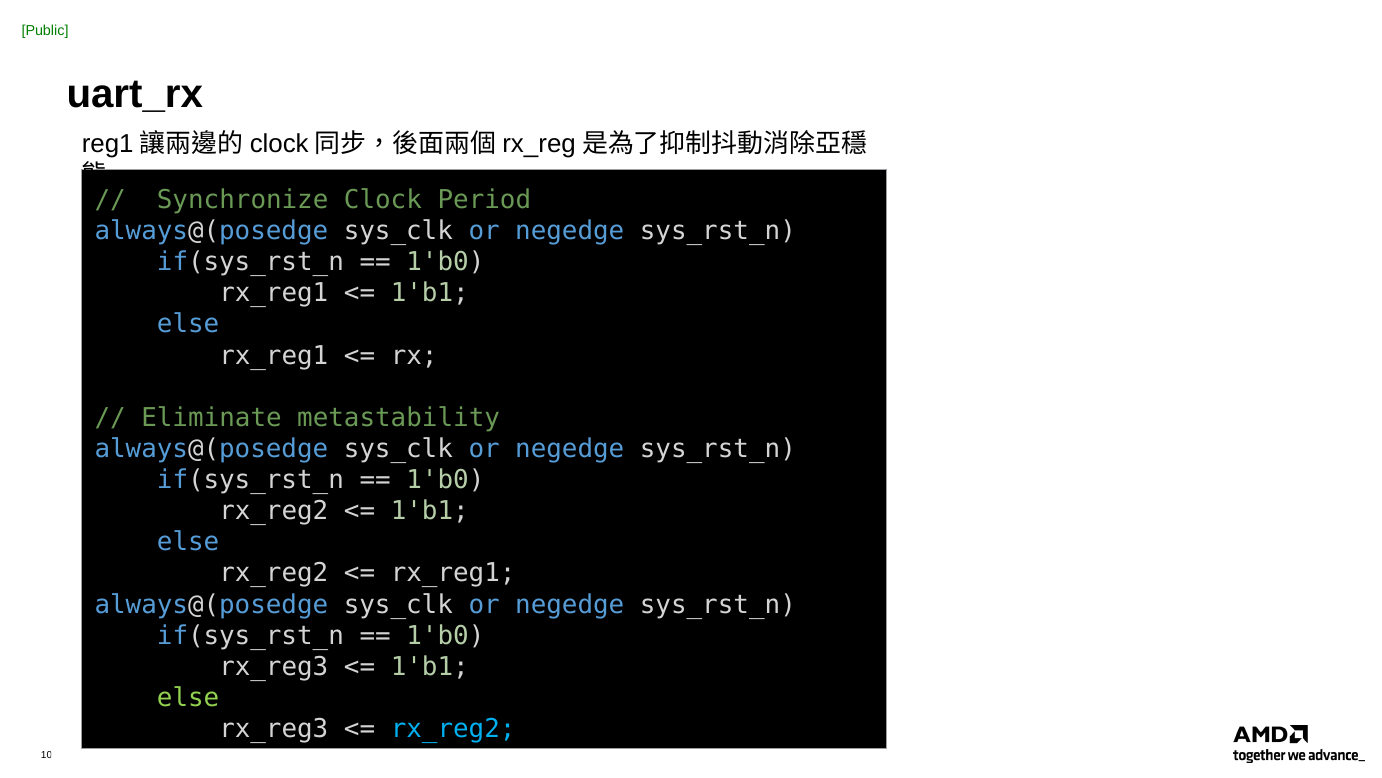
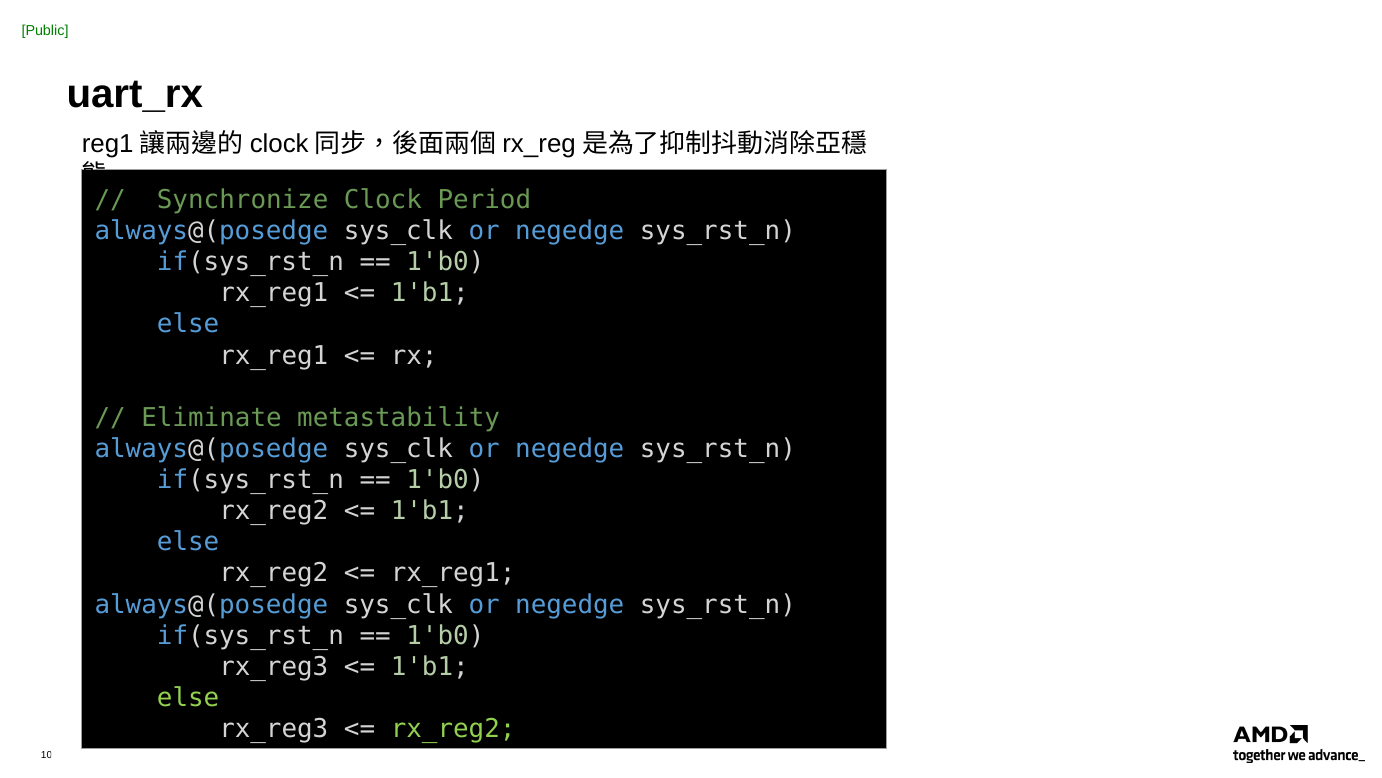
rx_reg2 at (453, 728) colour: light blue -> light green
